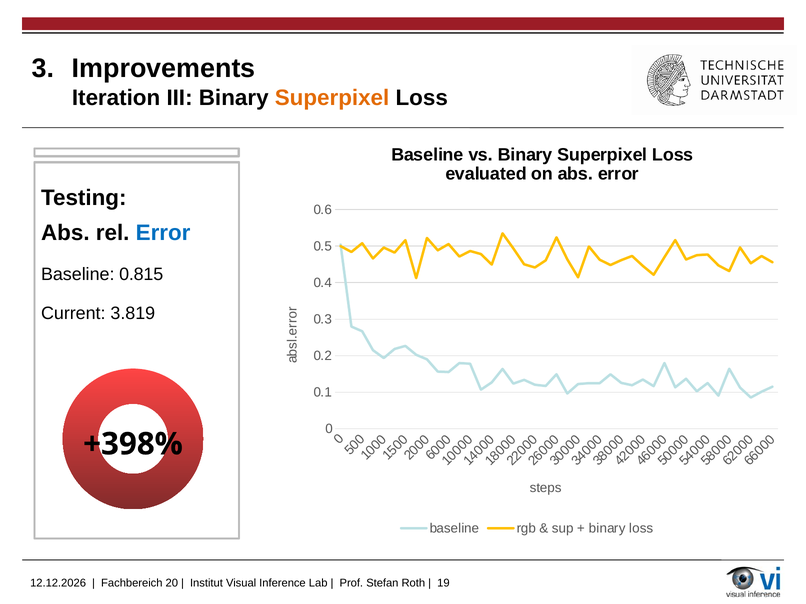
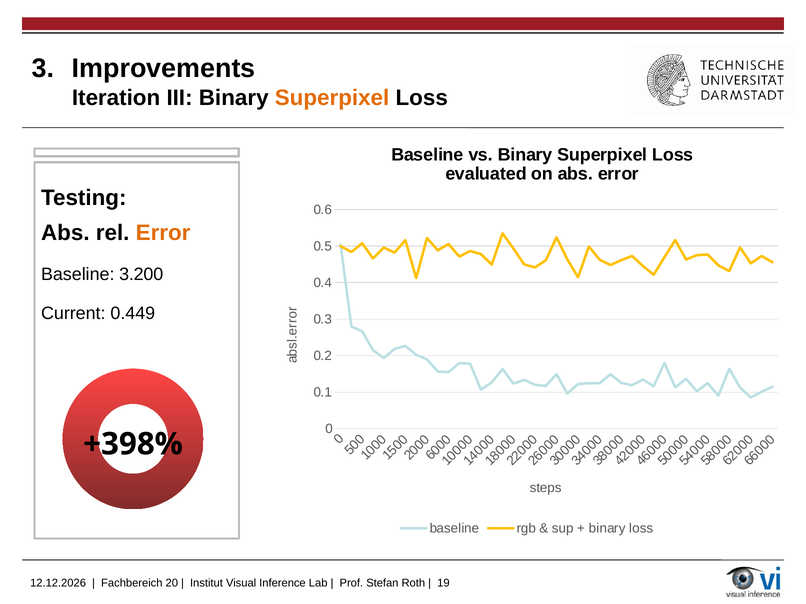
Error at (163, 233) colour: blue -> orange
0.815: 0.815 -> 3.200
3.819: 3.819 -> 0.449
